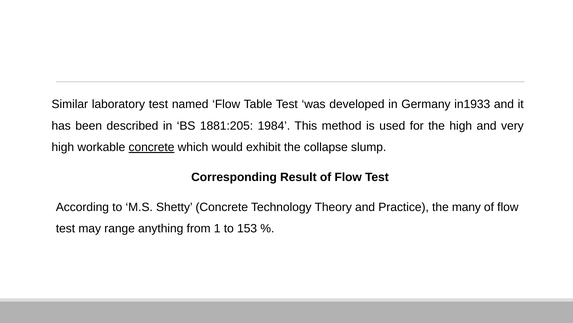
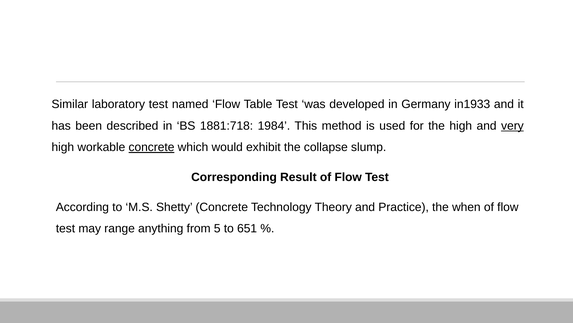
1881:205: 1881:205 -> 1881:718
very underline: none -> present
many: many -> when
1: 1 -> 5
153: 153 -> 651
